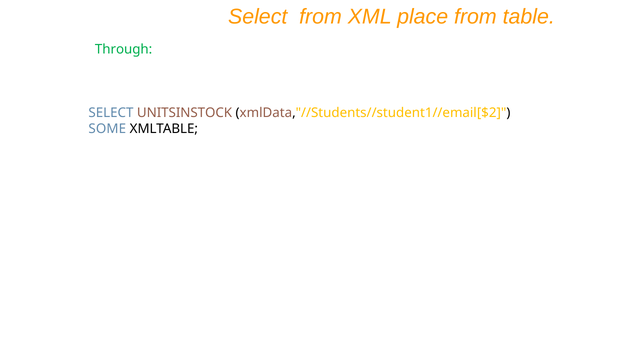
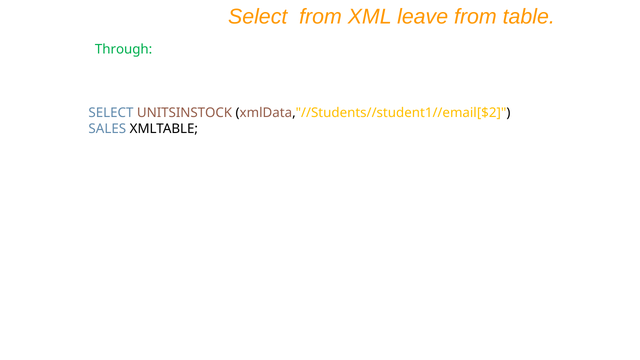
place: place -> leave
SOME: SOME -> SALES
